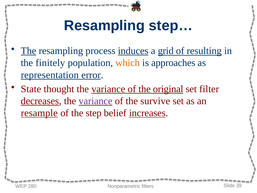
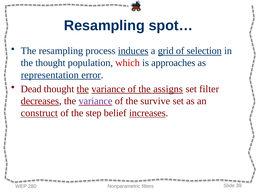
step…: step… -> spot…
The at (29, 51) underline: present -> none
resulting: resulting -> selection
the finitely: finitely -> thought
which colour: orange -> red
State: State -> Dead
the at (83, 89) underline: none -> present
original: original -> assigns
resample: resample -> construct
